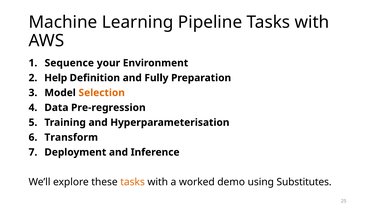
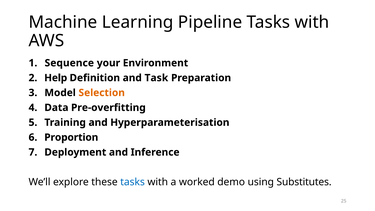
Fully: Fully -> Task
Pre-regression: Pre-regression -> Pre-overfitting
Transform: Transform -> Proportion
tasks at (133, 182) colour: orange -> blue
